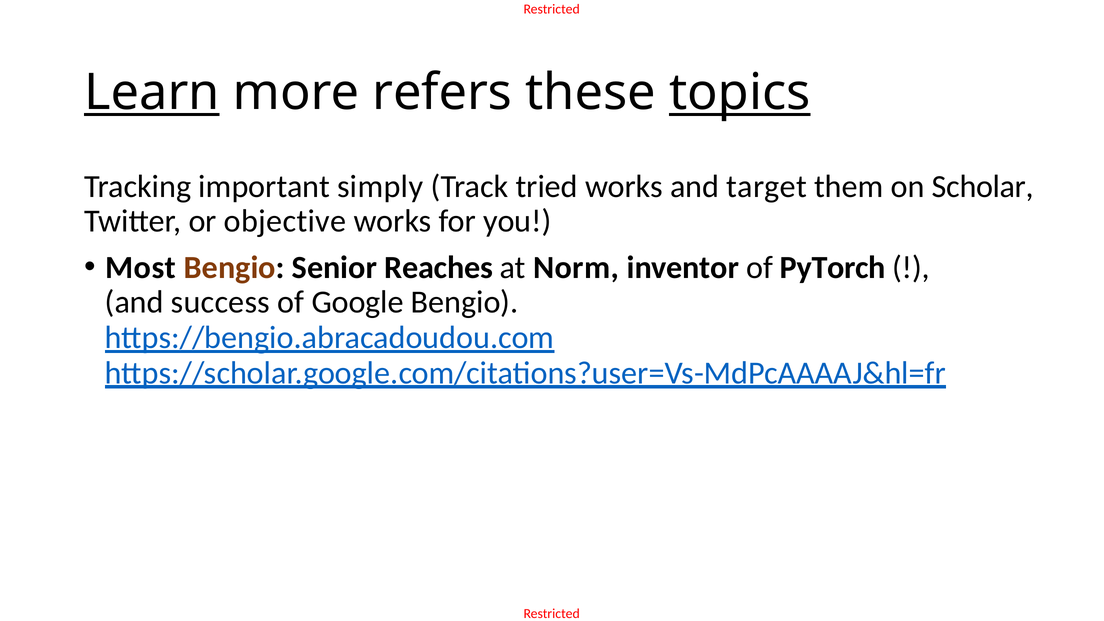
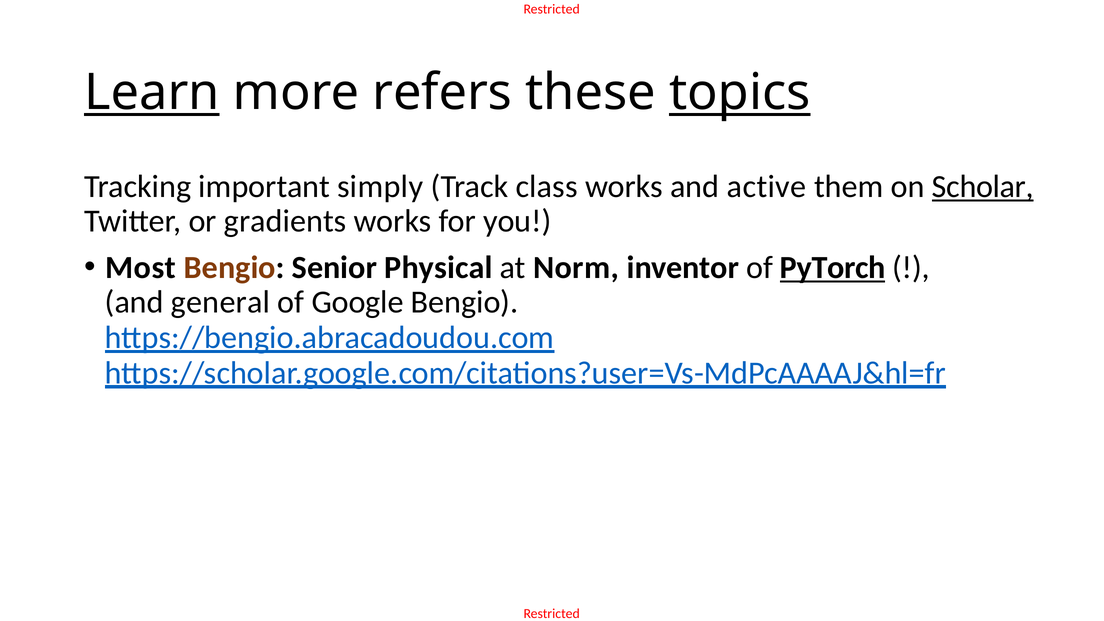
tried: tried -> class
target: target -> active
Scholar underline: none -> present
objective: objective -> gradients
Reaches: Reaches -> Physical
PyTorch underline: none -> present
success: success -> general
